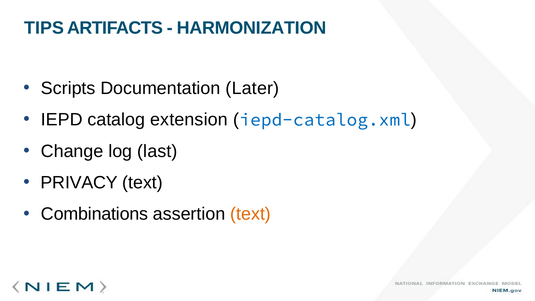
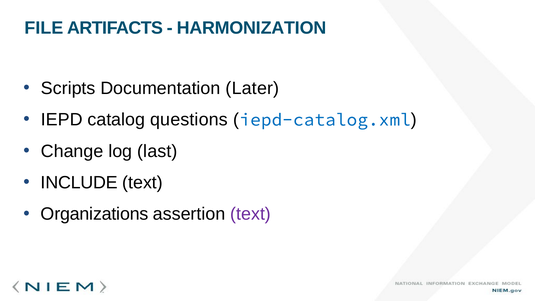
TIPS: TIPS -> FILE
extension: extension -> questions
PRIVACY: PRIVACY -> INCLUDE
Combinations: Combinations -> Organizations
text at (251, 214) colour: orange -> purple
